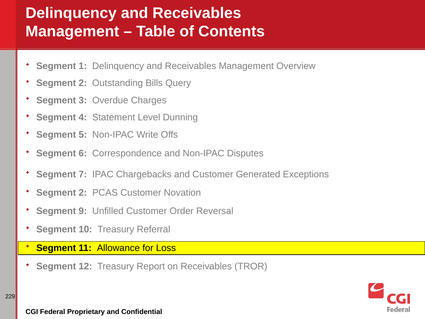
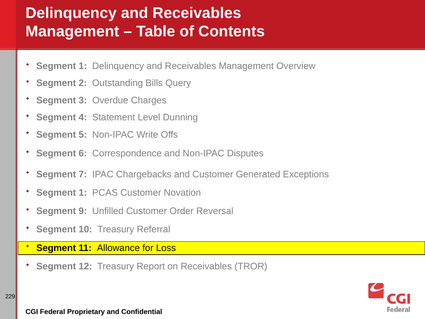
2 at (83, 193): 2 -> 1
